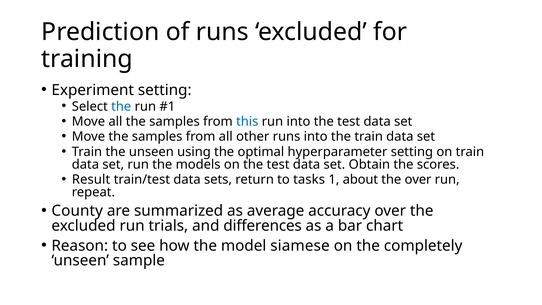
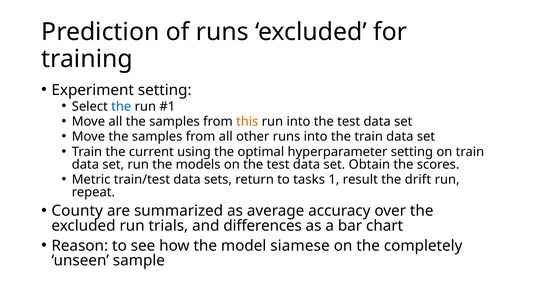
this colour: blue -> orange
the unseen: unseen -> current
Result: Result -> Metric
about: about -> result
the over: over -> drift
